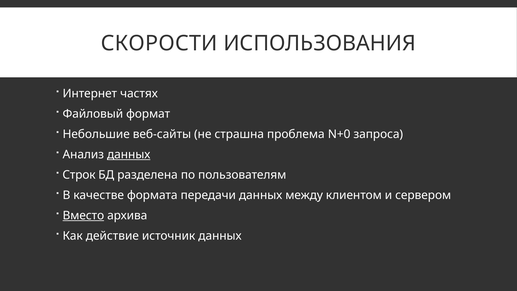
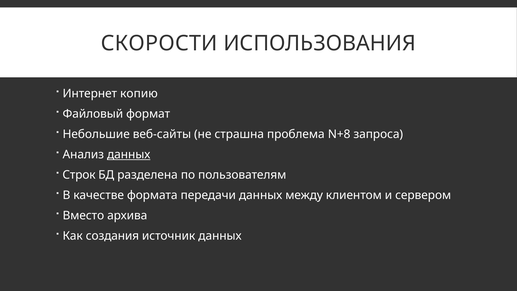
частях: частях -> копию
N+0: N+0 -> N+8
Вместо underline: present -> none
действие: действие -> создания
